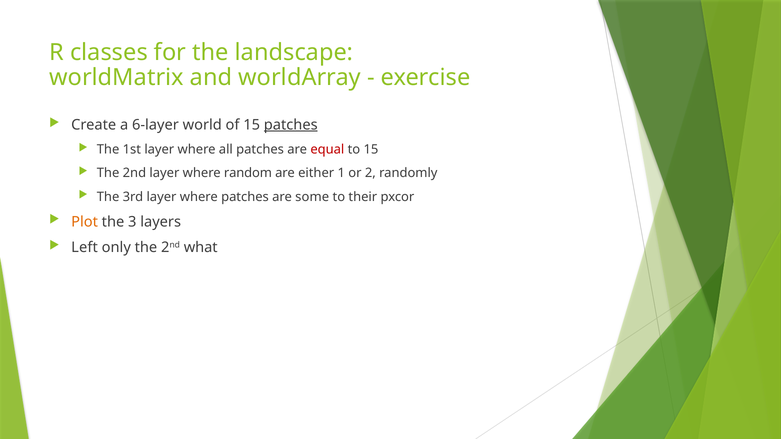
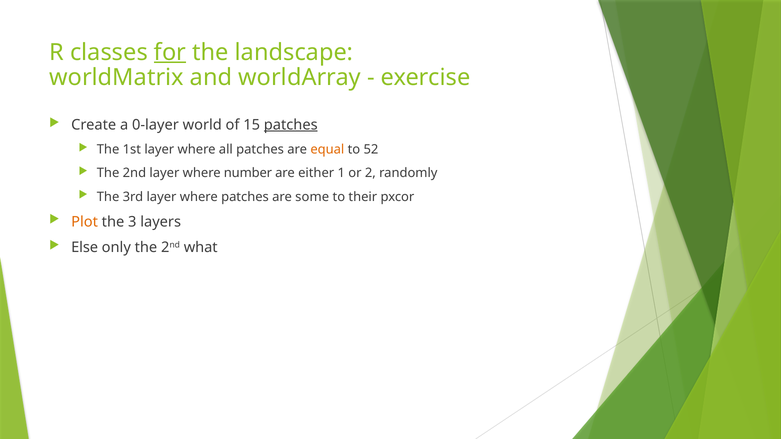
for underline: none -> present
6-layer: 6-layer -> 0-layer
equal colour: red -> orange
to 15: 15 -> 52
random: random -> number
Left: Left -> Else
